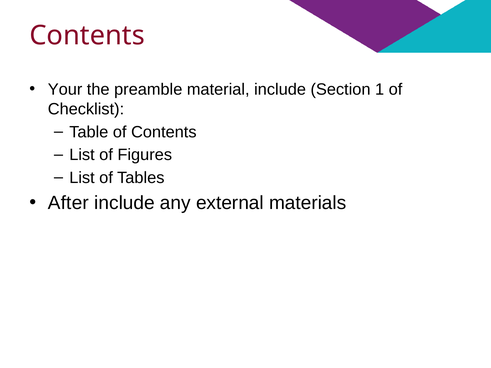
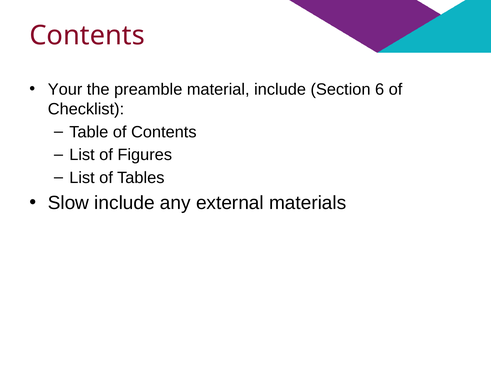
1: 1 -> 6
After: After -> Slow
